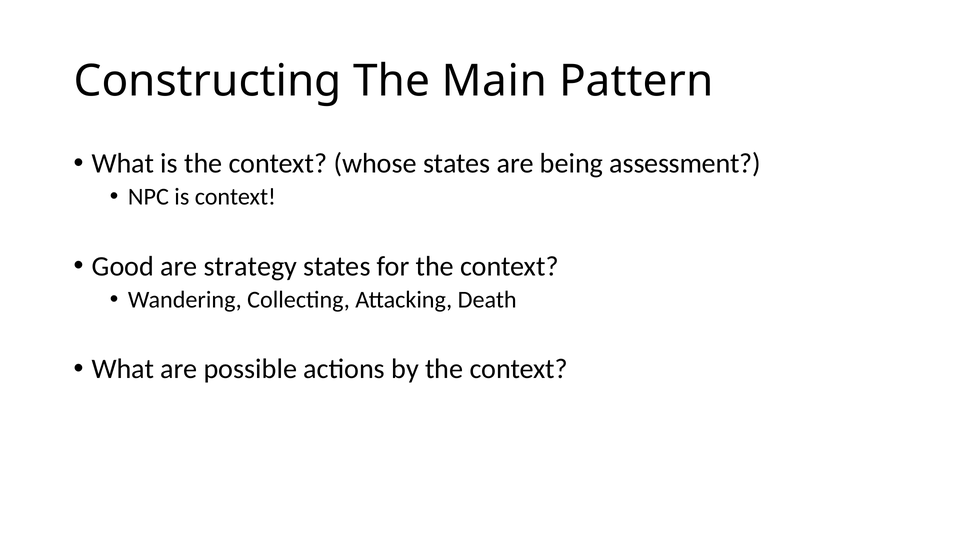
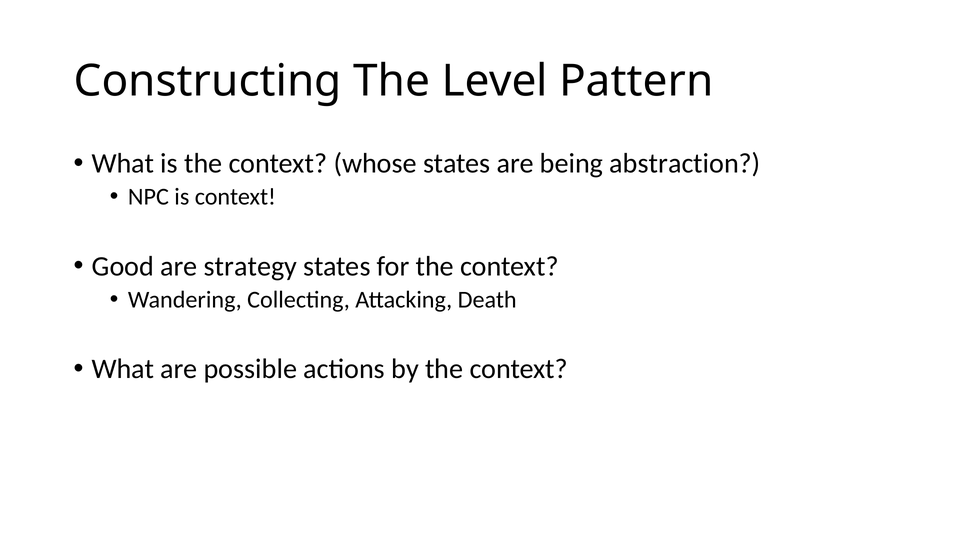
Main: Main -> Level
assessment: assessment -> abstraction
